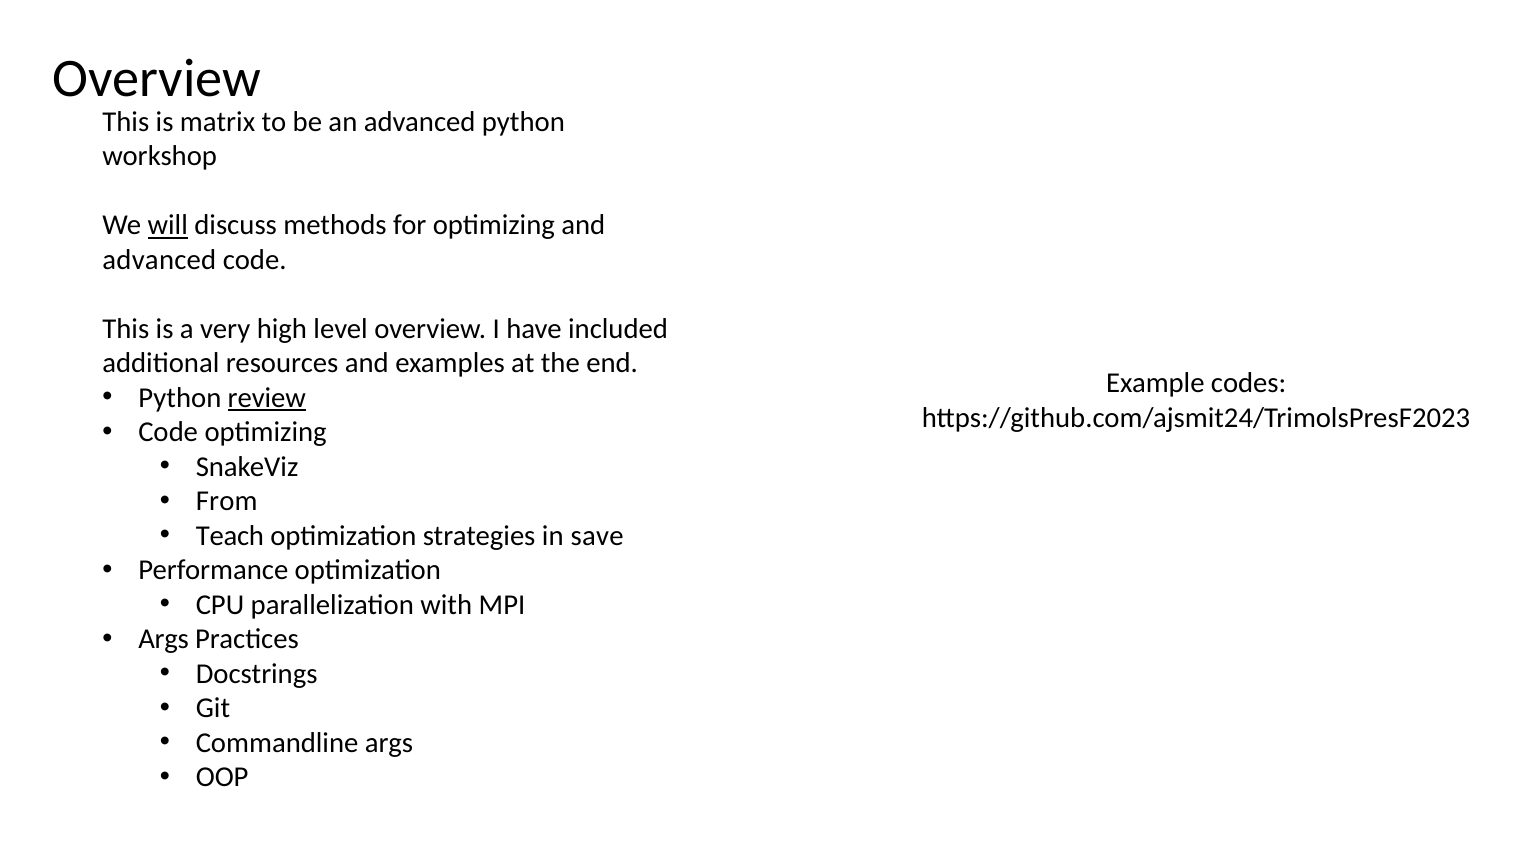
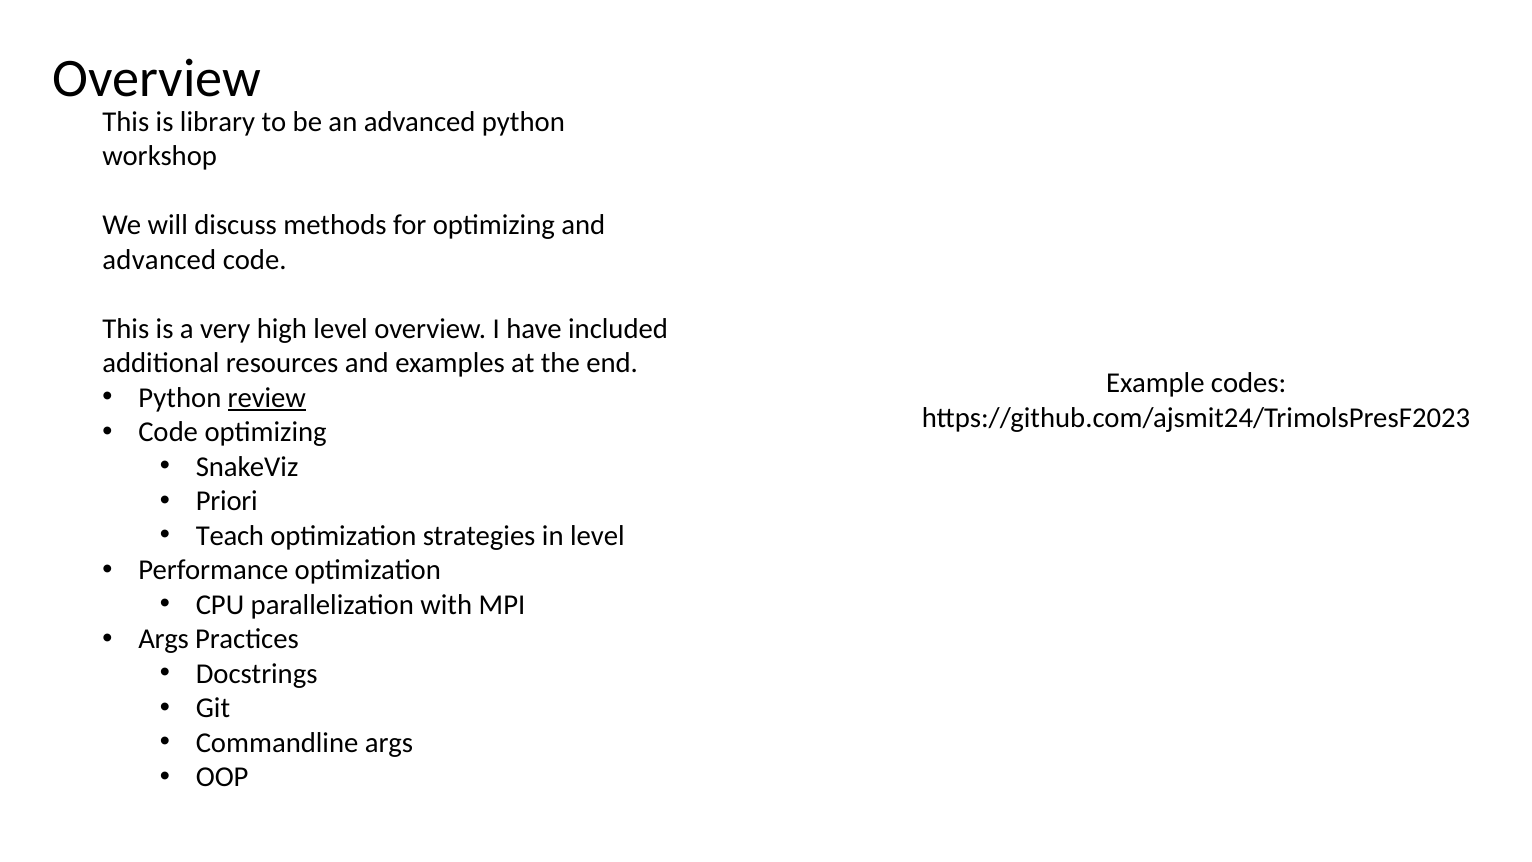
matrix: matrix -> library
will underline: present -> none
From: From -> Priori
in save: save -> level
